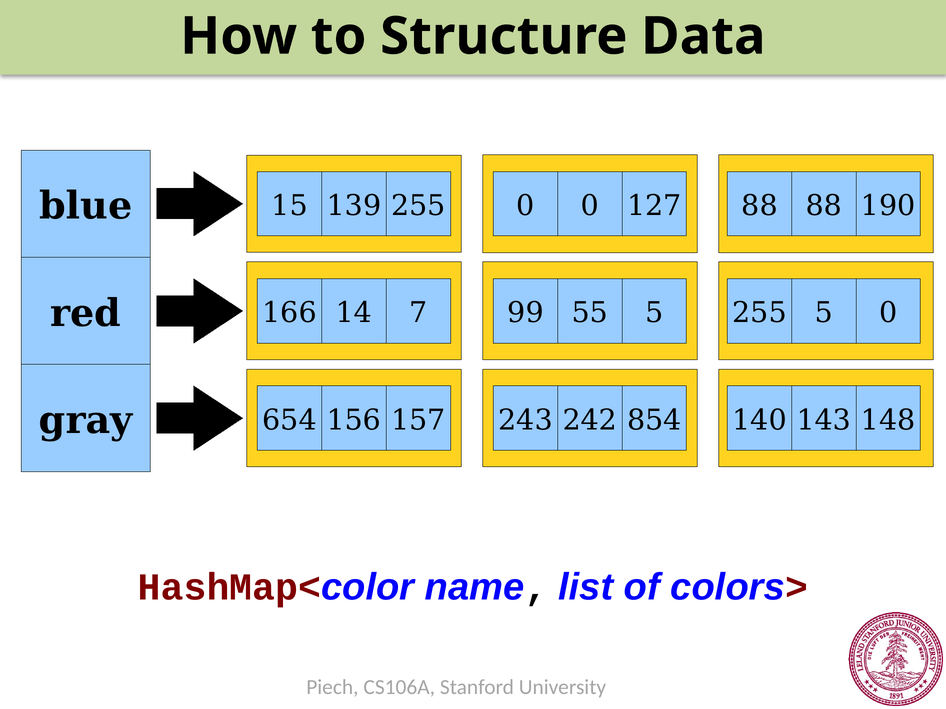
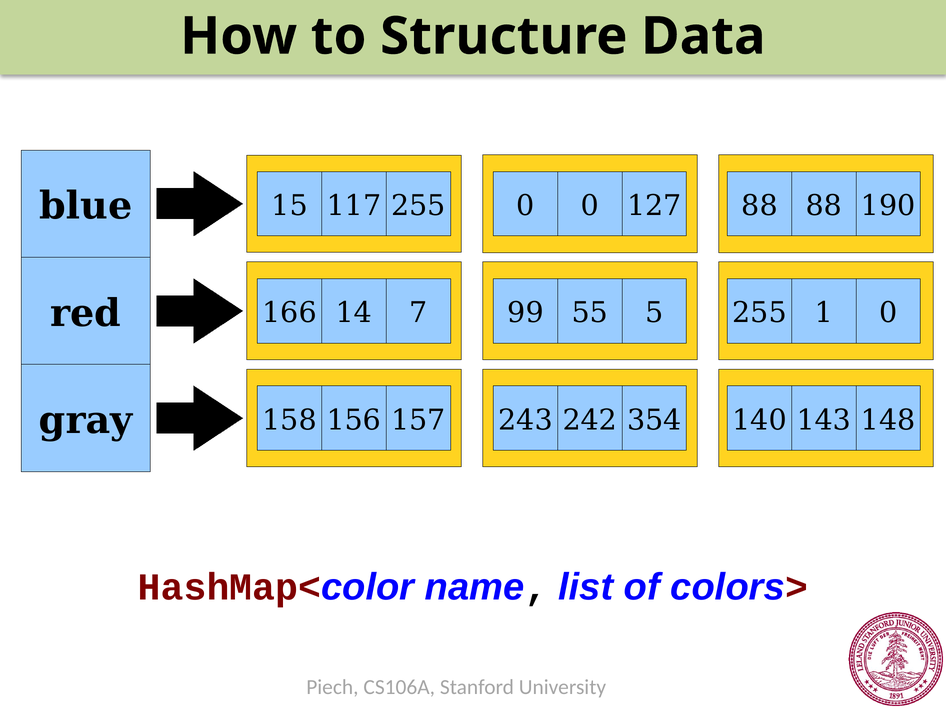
139: 139 -> 117
255 5: 5 -> 1
654: 654 -> 158
854: 854 -> 354
